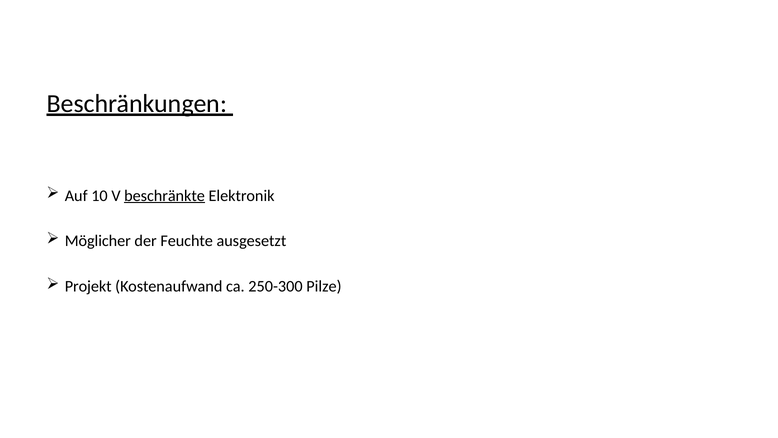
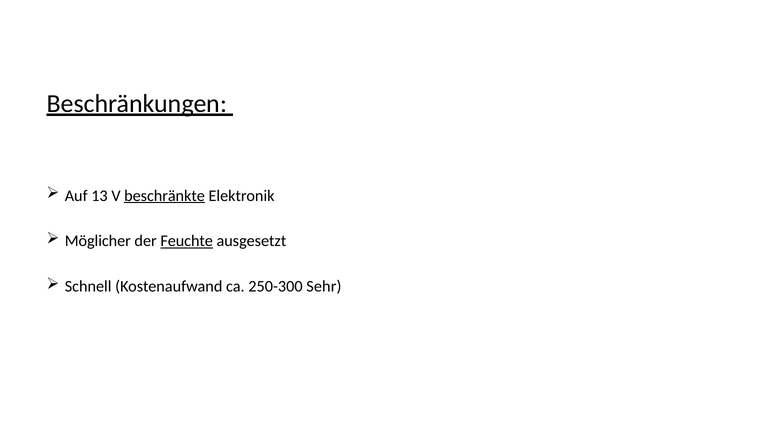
10: 10 -> 13
Feuchte underline: none -> present
Projekt: Projekt -> Schnell
Pilze: Pilze -> Sehr
